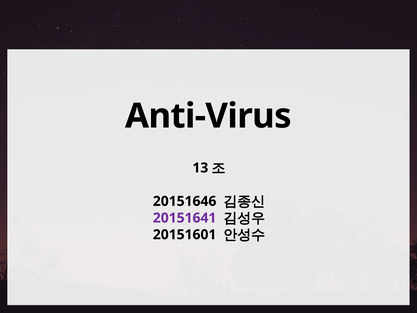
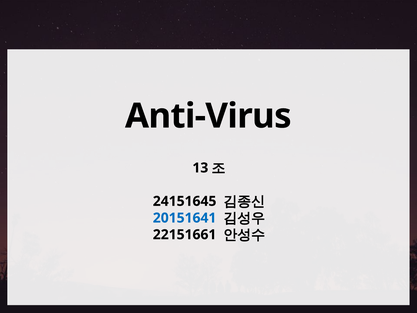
20151646: 20151646 -> 24151645
20151641 colour: purple -> blue
20151601: 20151601 -> 22151661
